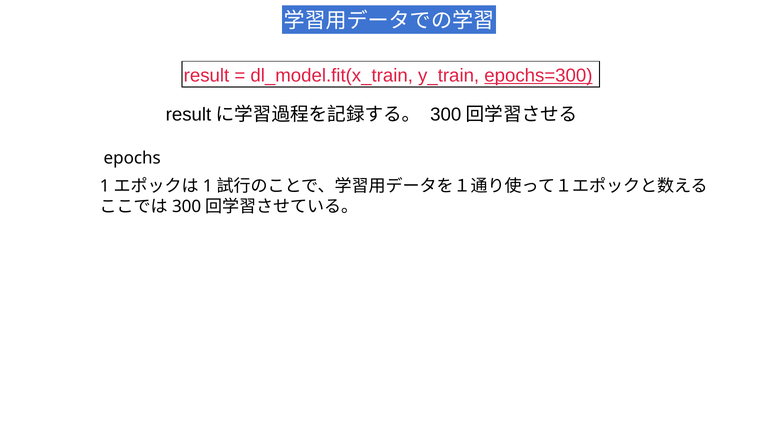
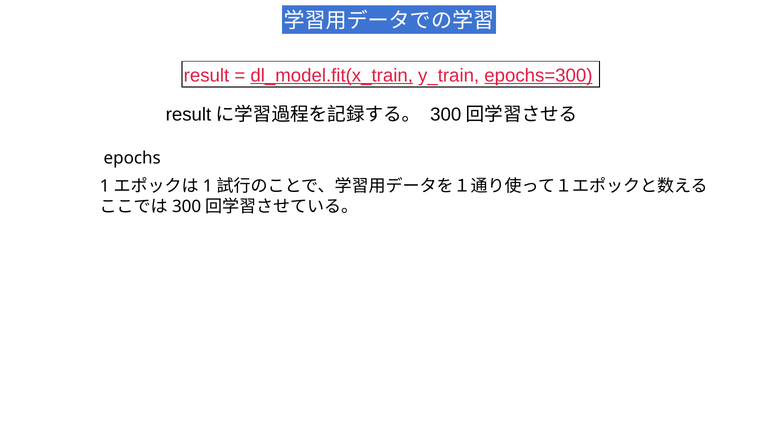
dl_model.fit(x_train underline: none -> present
